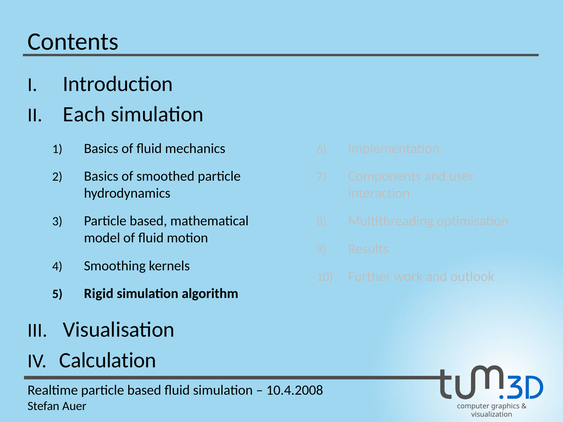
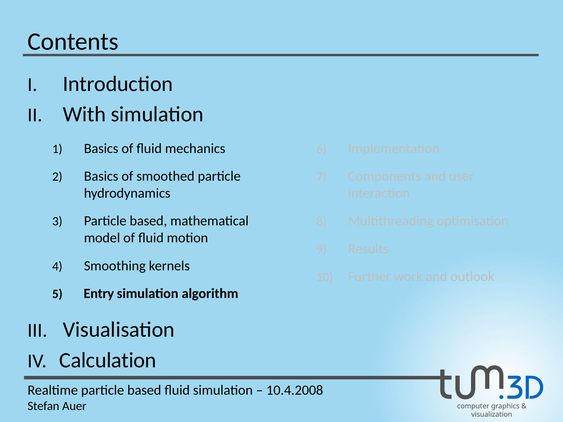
Each: Each -> With
Rigid: Rigid -> Entry
